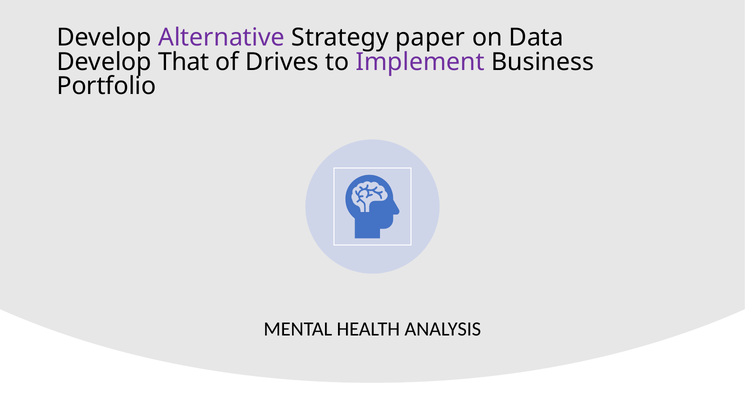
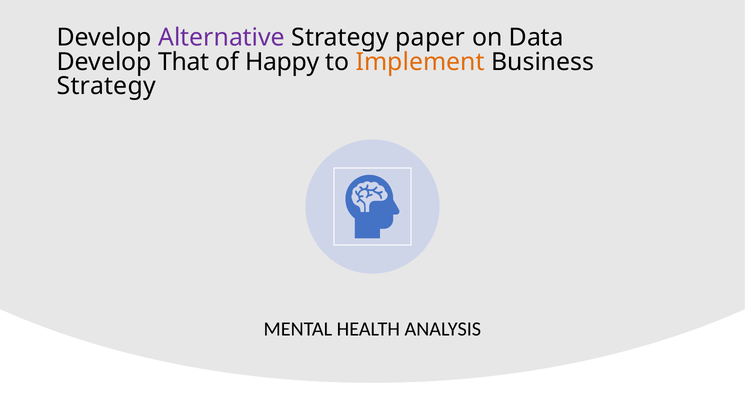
Drives: Drives -> Happy
Implement colour: purple -> orange
Portfolio at (106, 86): Portfolio -> Strategy
